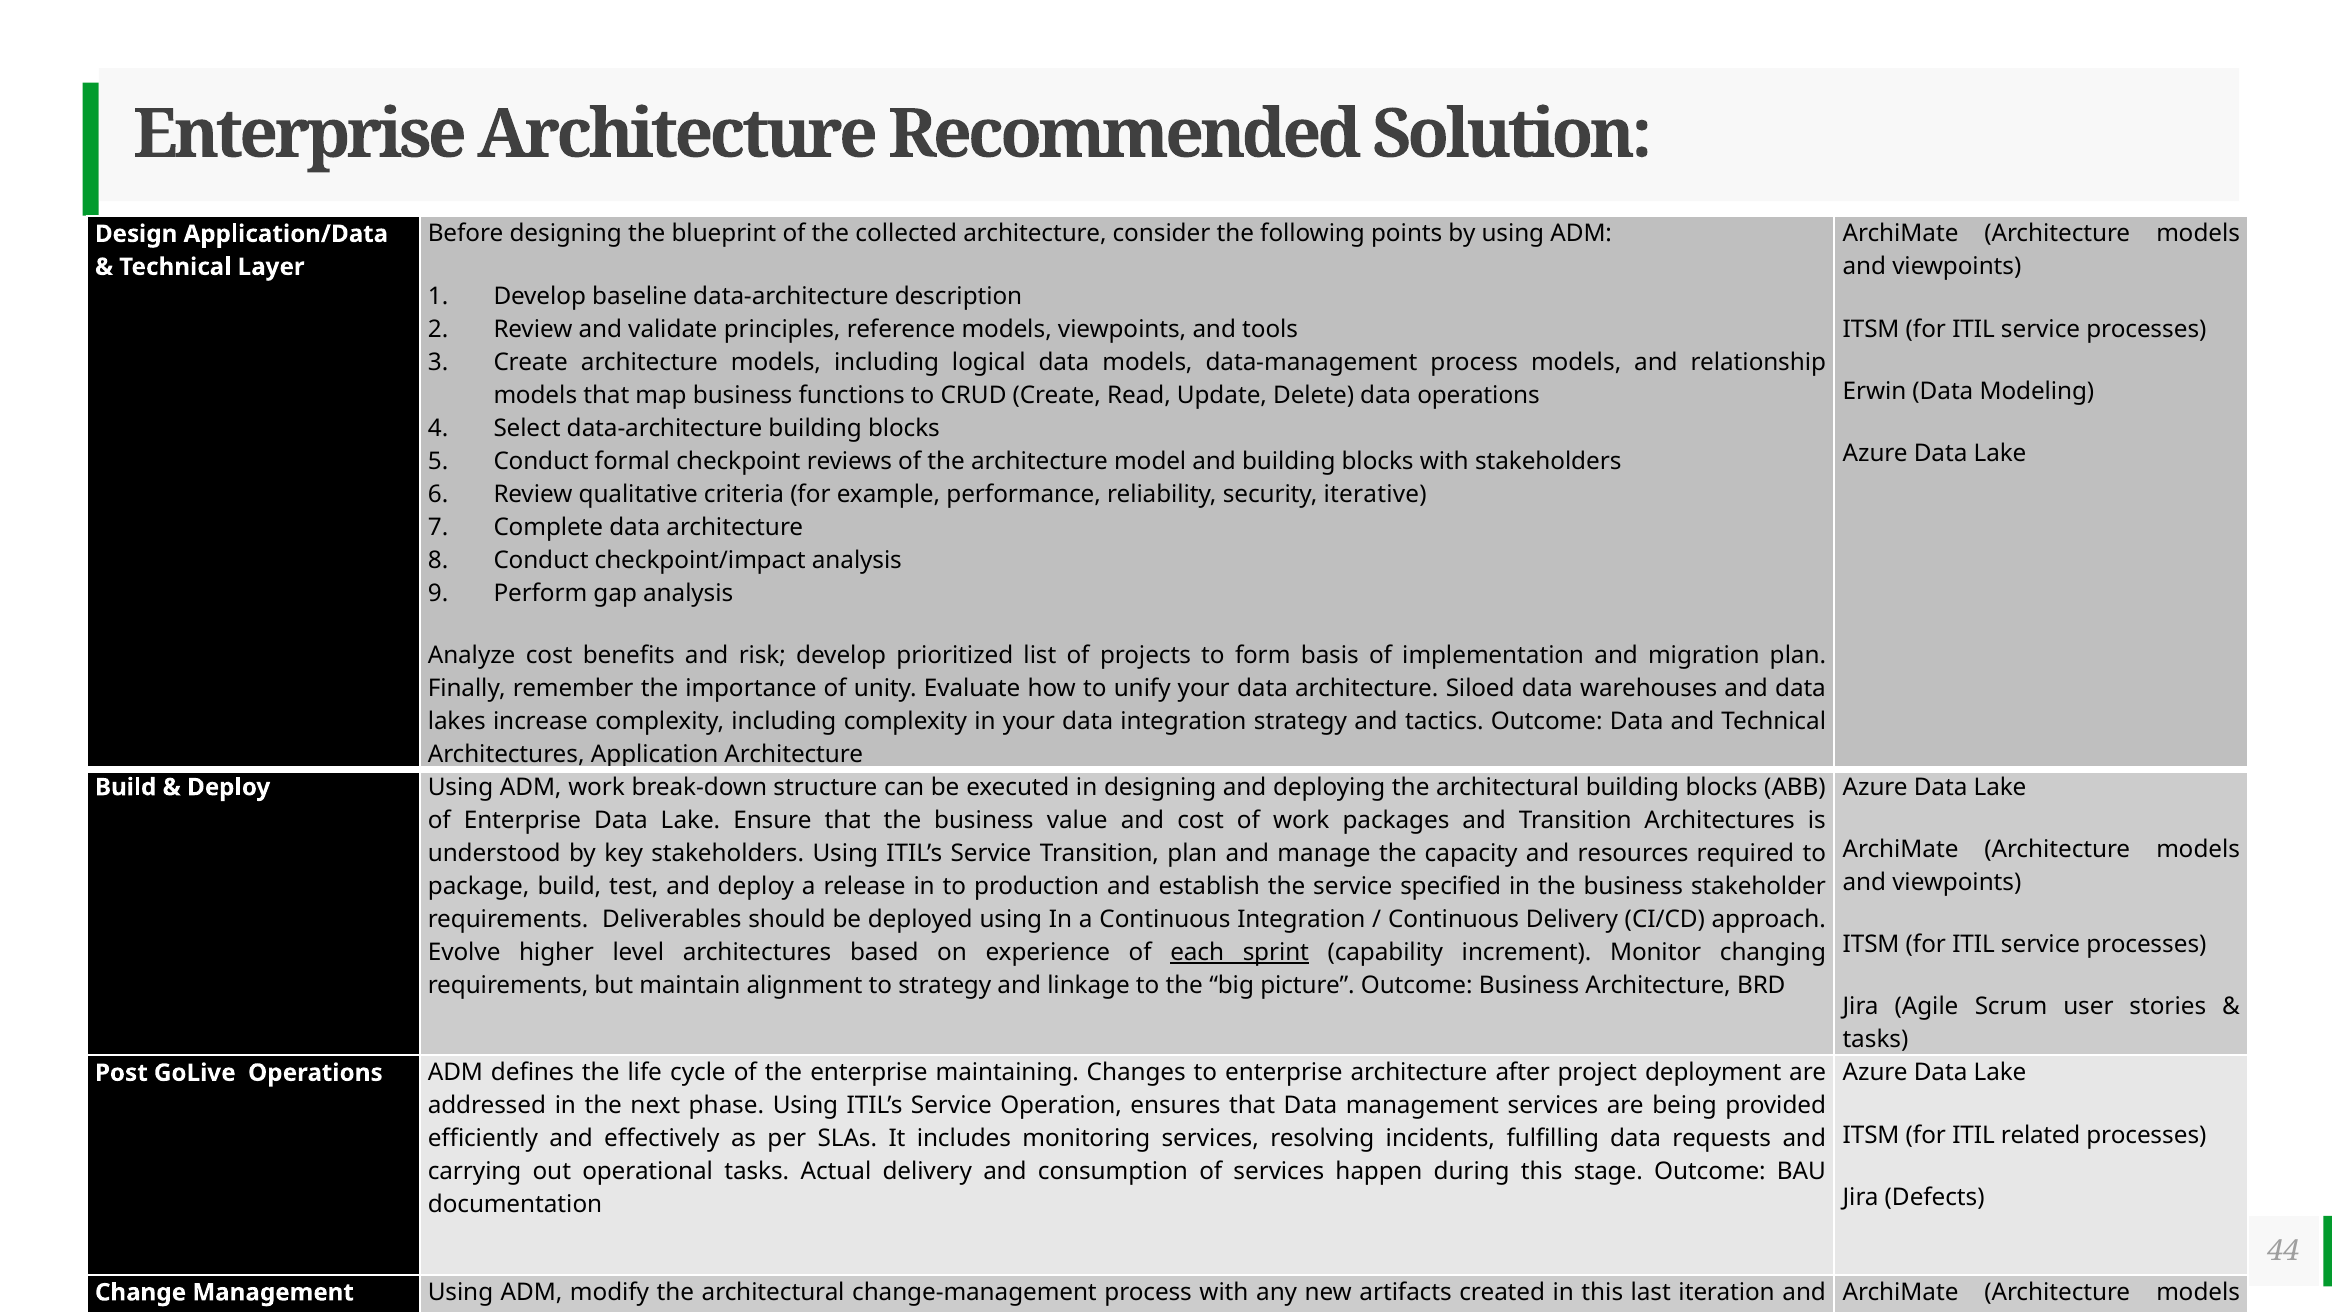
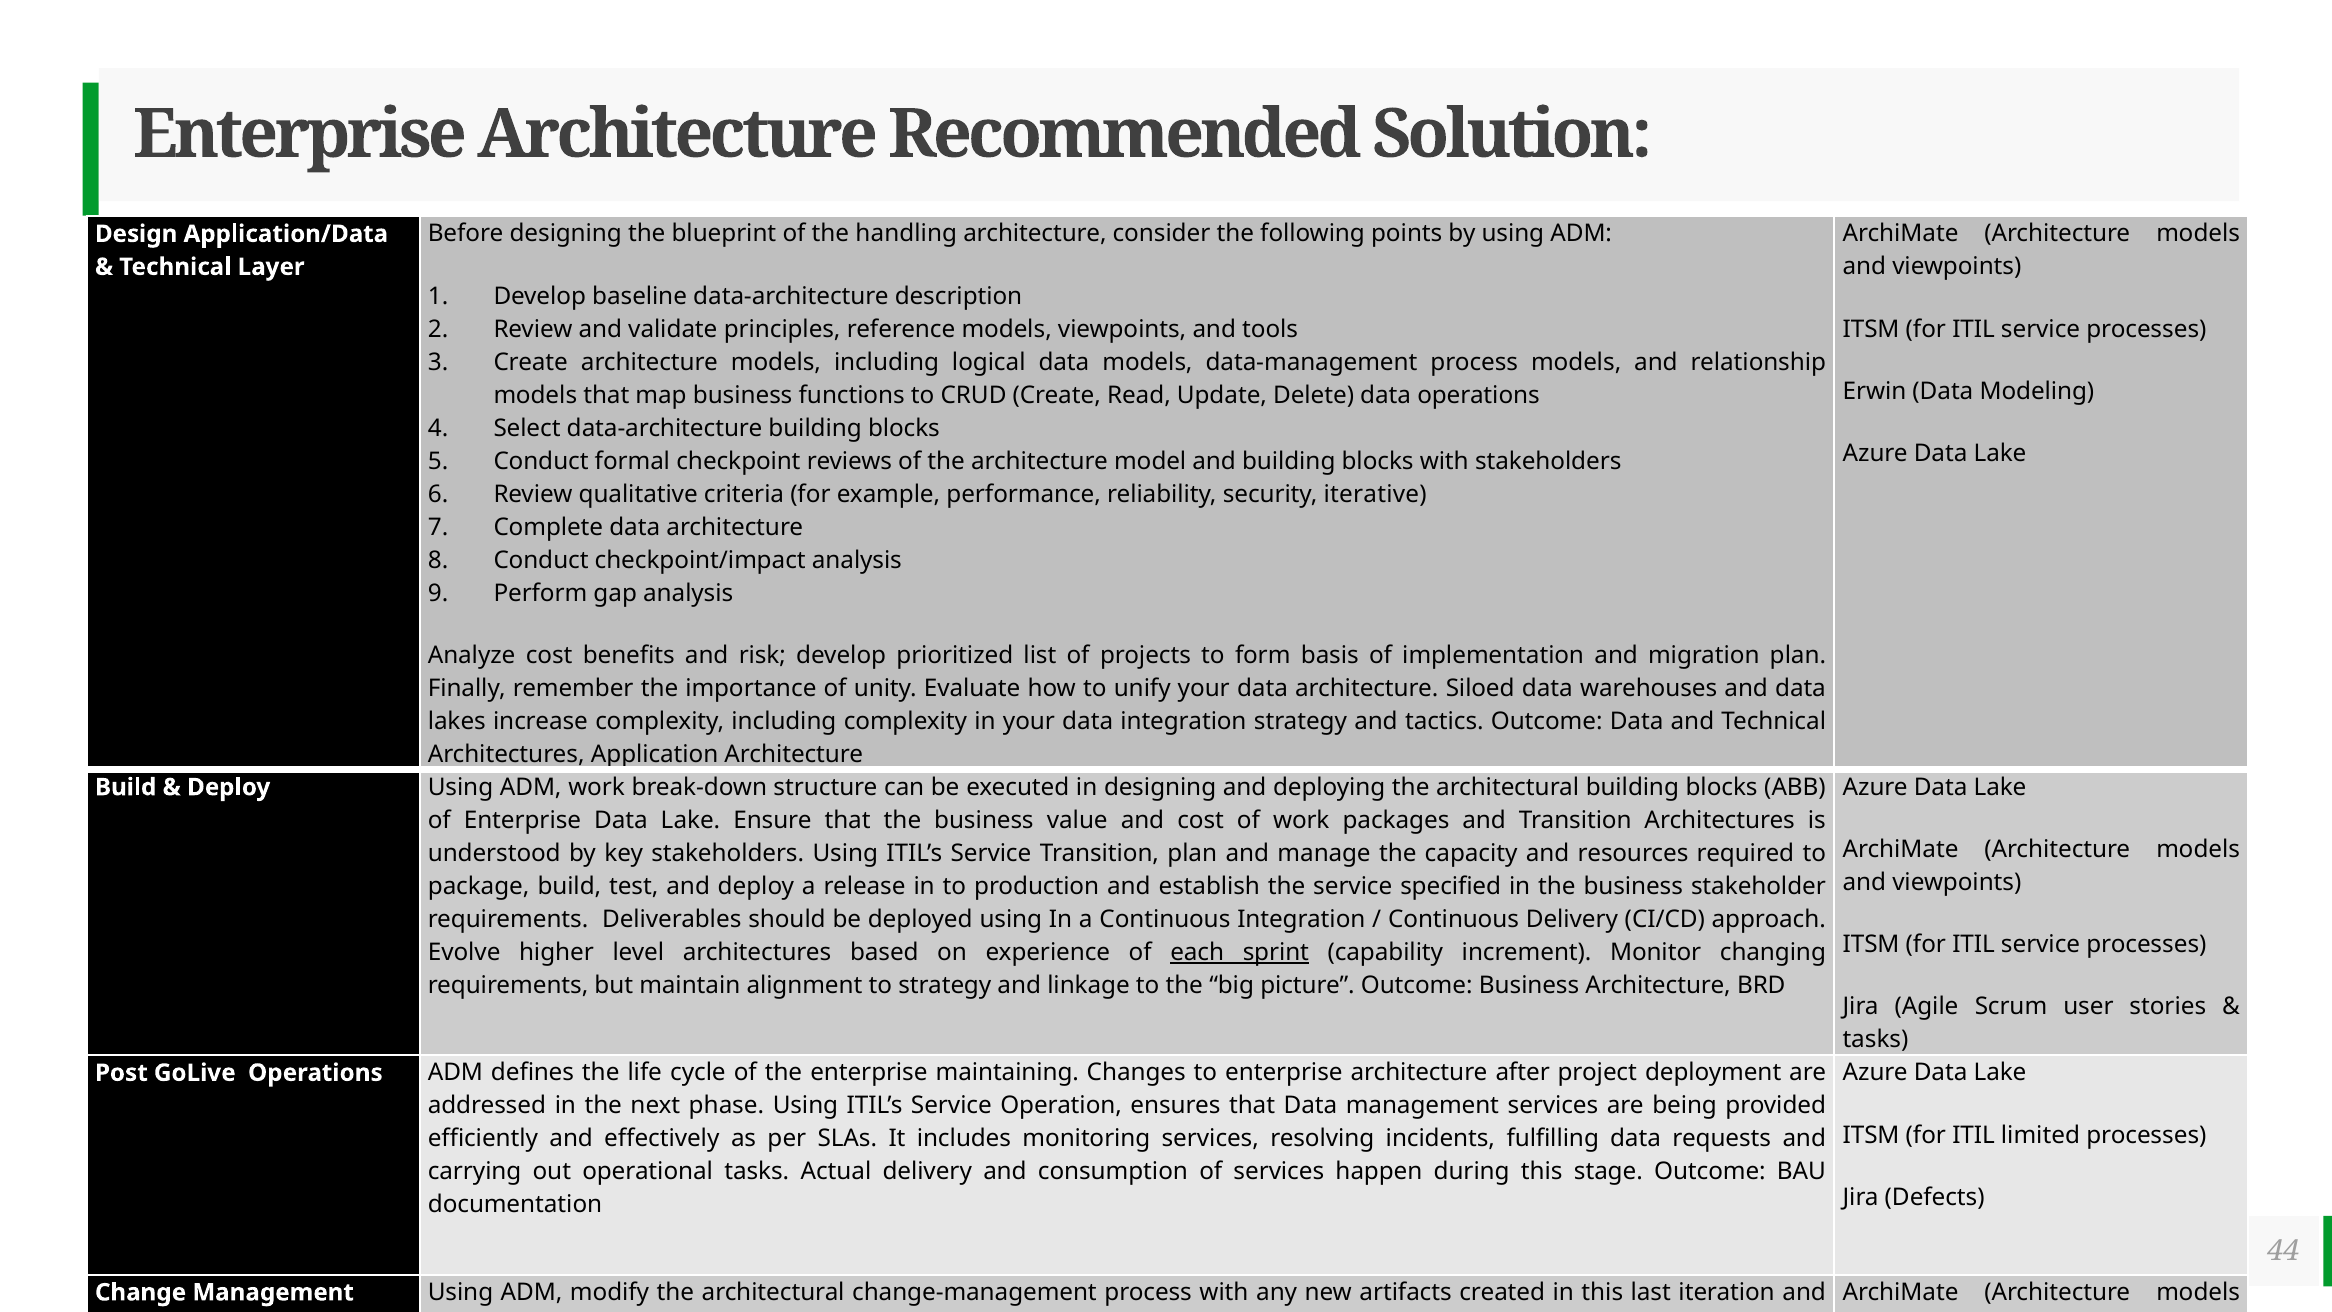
collected: collected -> handling
related: related -> limited
